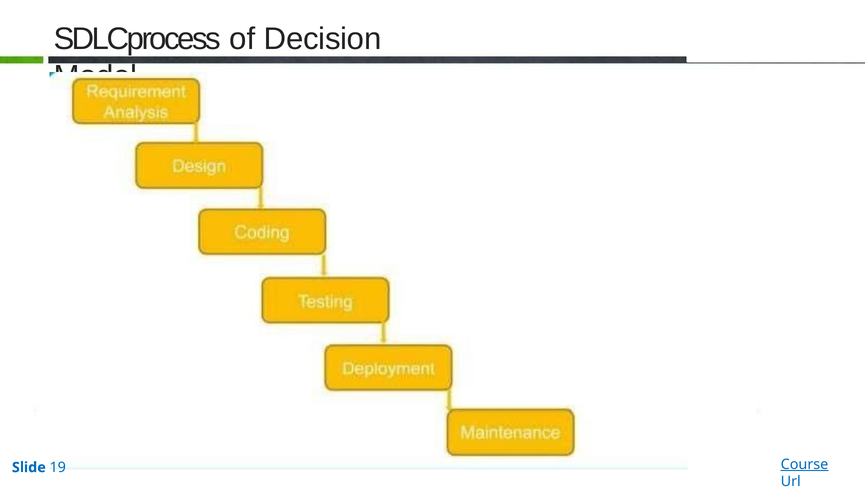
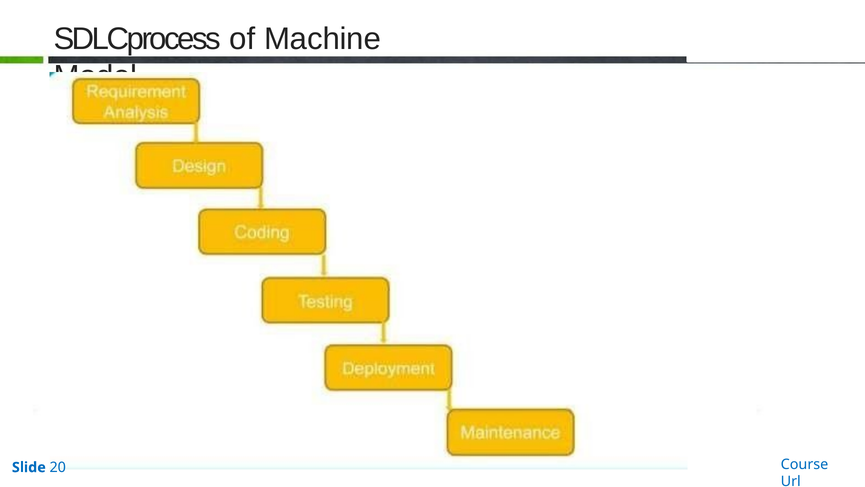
Decision: Decision -> Machine
Course underline: present -> none
19: 19 -> 20
